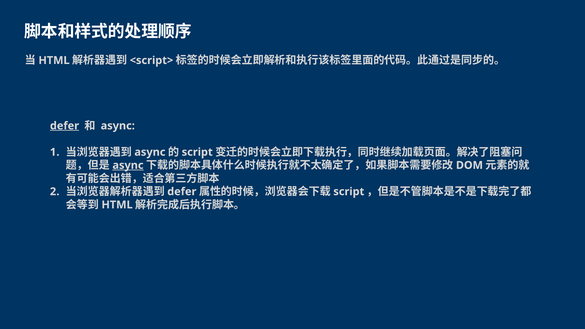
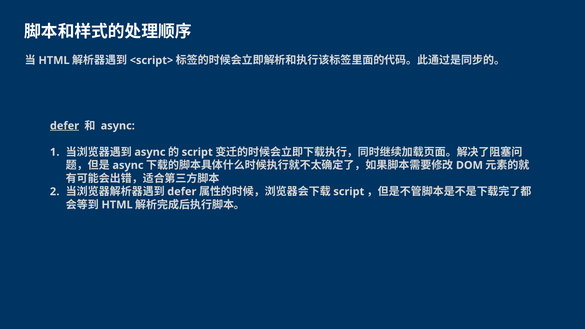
async at (128, 165) underline: present -> none
